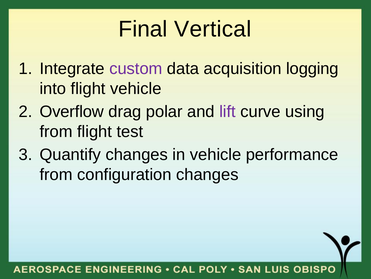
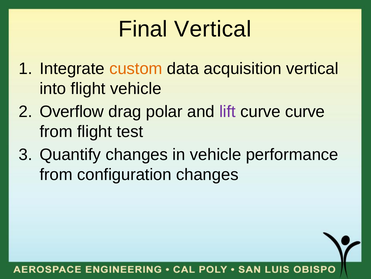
custom colour: purple -> orange
acquisition logging: logging -> vertical
curve using: using -> curve
